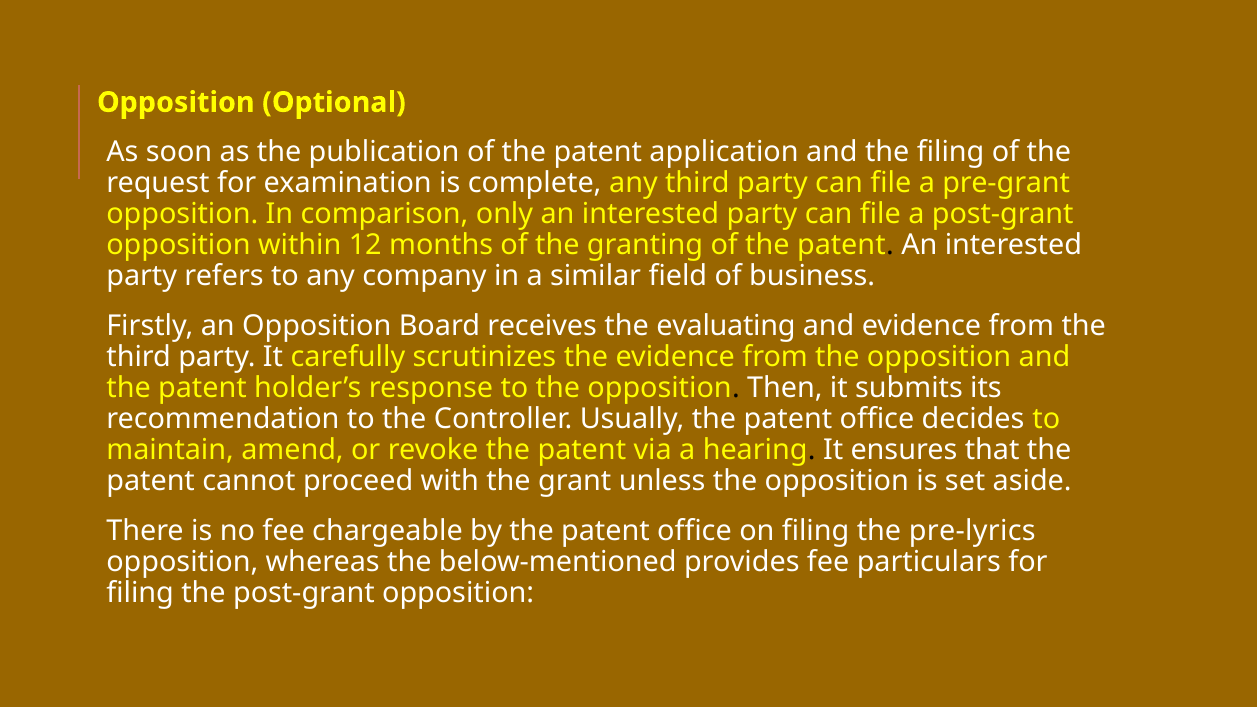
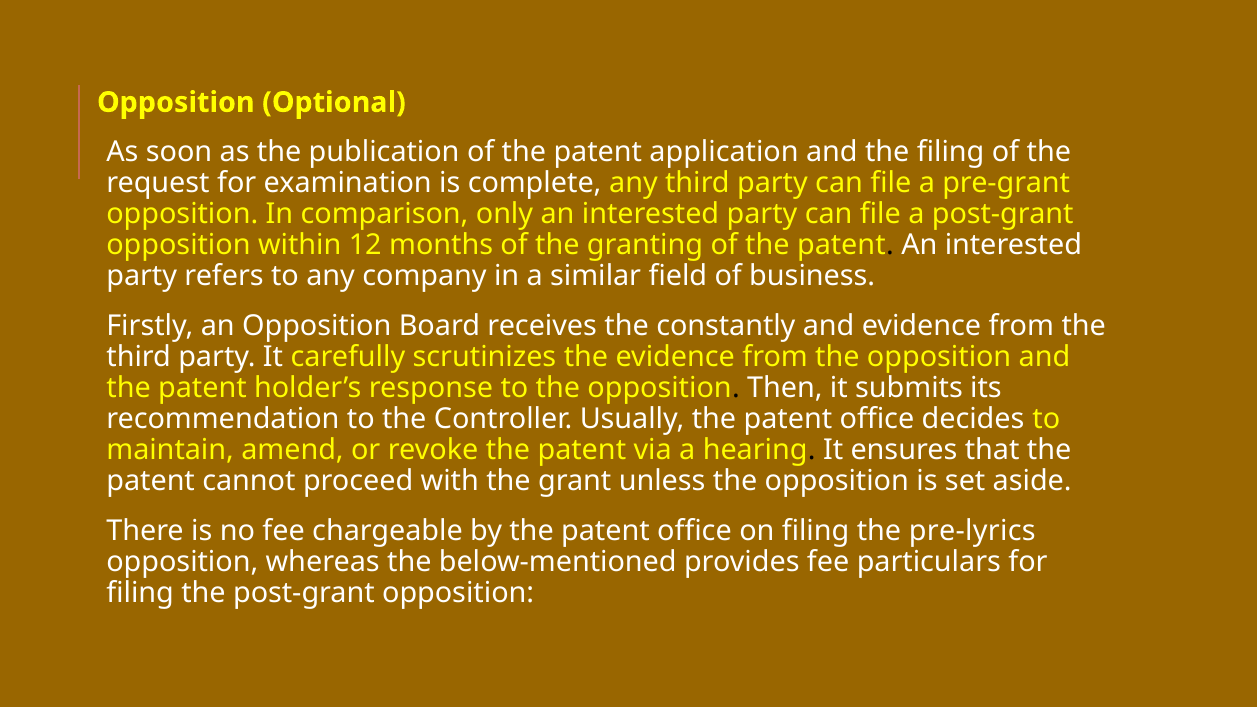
evaluating: evaluating -> constantly
